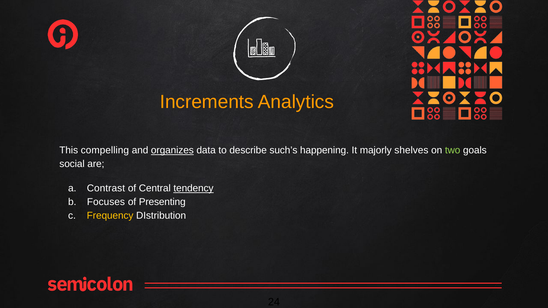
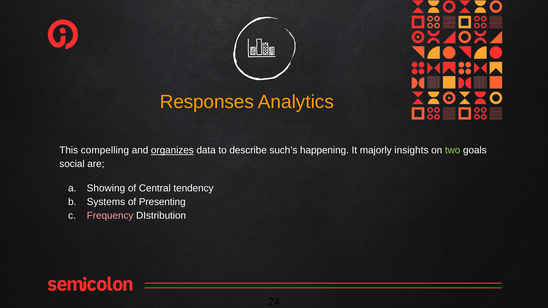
Increments: Increments -> Responses
shelves: shelves -> insights
Contrast: Contrast -> Showing
tendency underline: present -> none
Focuses: Focuses -> Systems
Frequency colour: yellow -> pink
